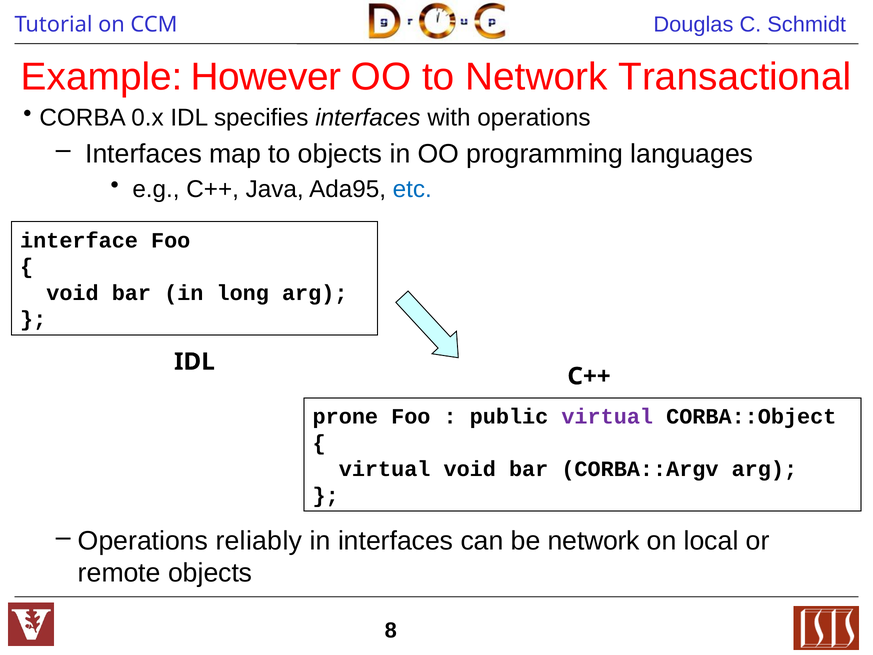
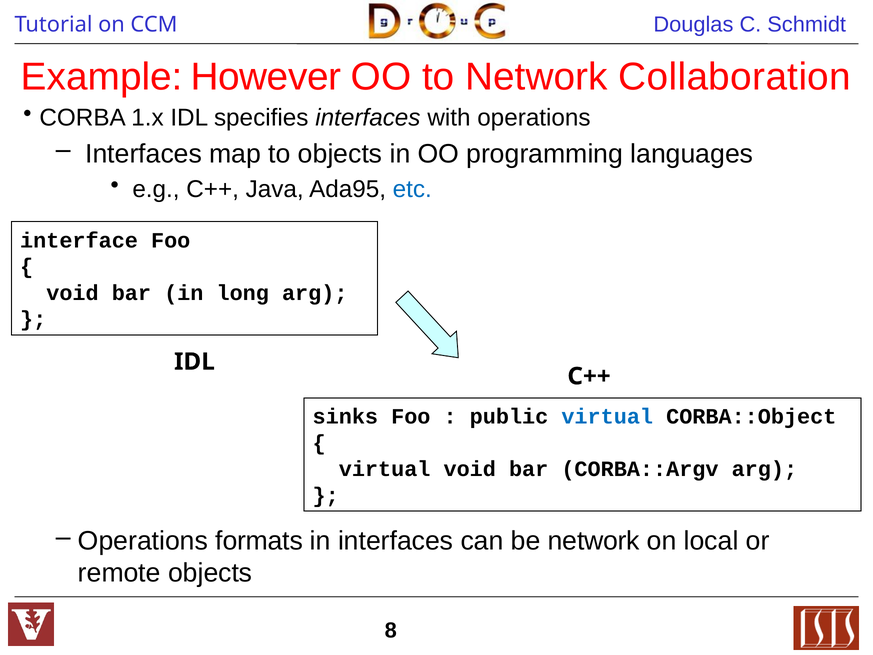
Transactional: Transactional -> Collaboration
0.x: 0.x -> 1.x
prone: prone -> sinks
virtual at (607, 417) colour: purple -> blue
reliably: reliably -> formats
